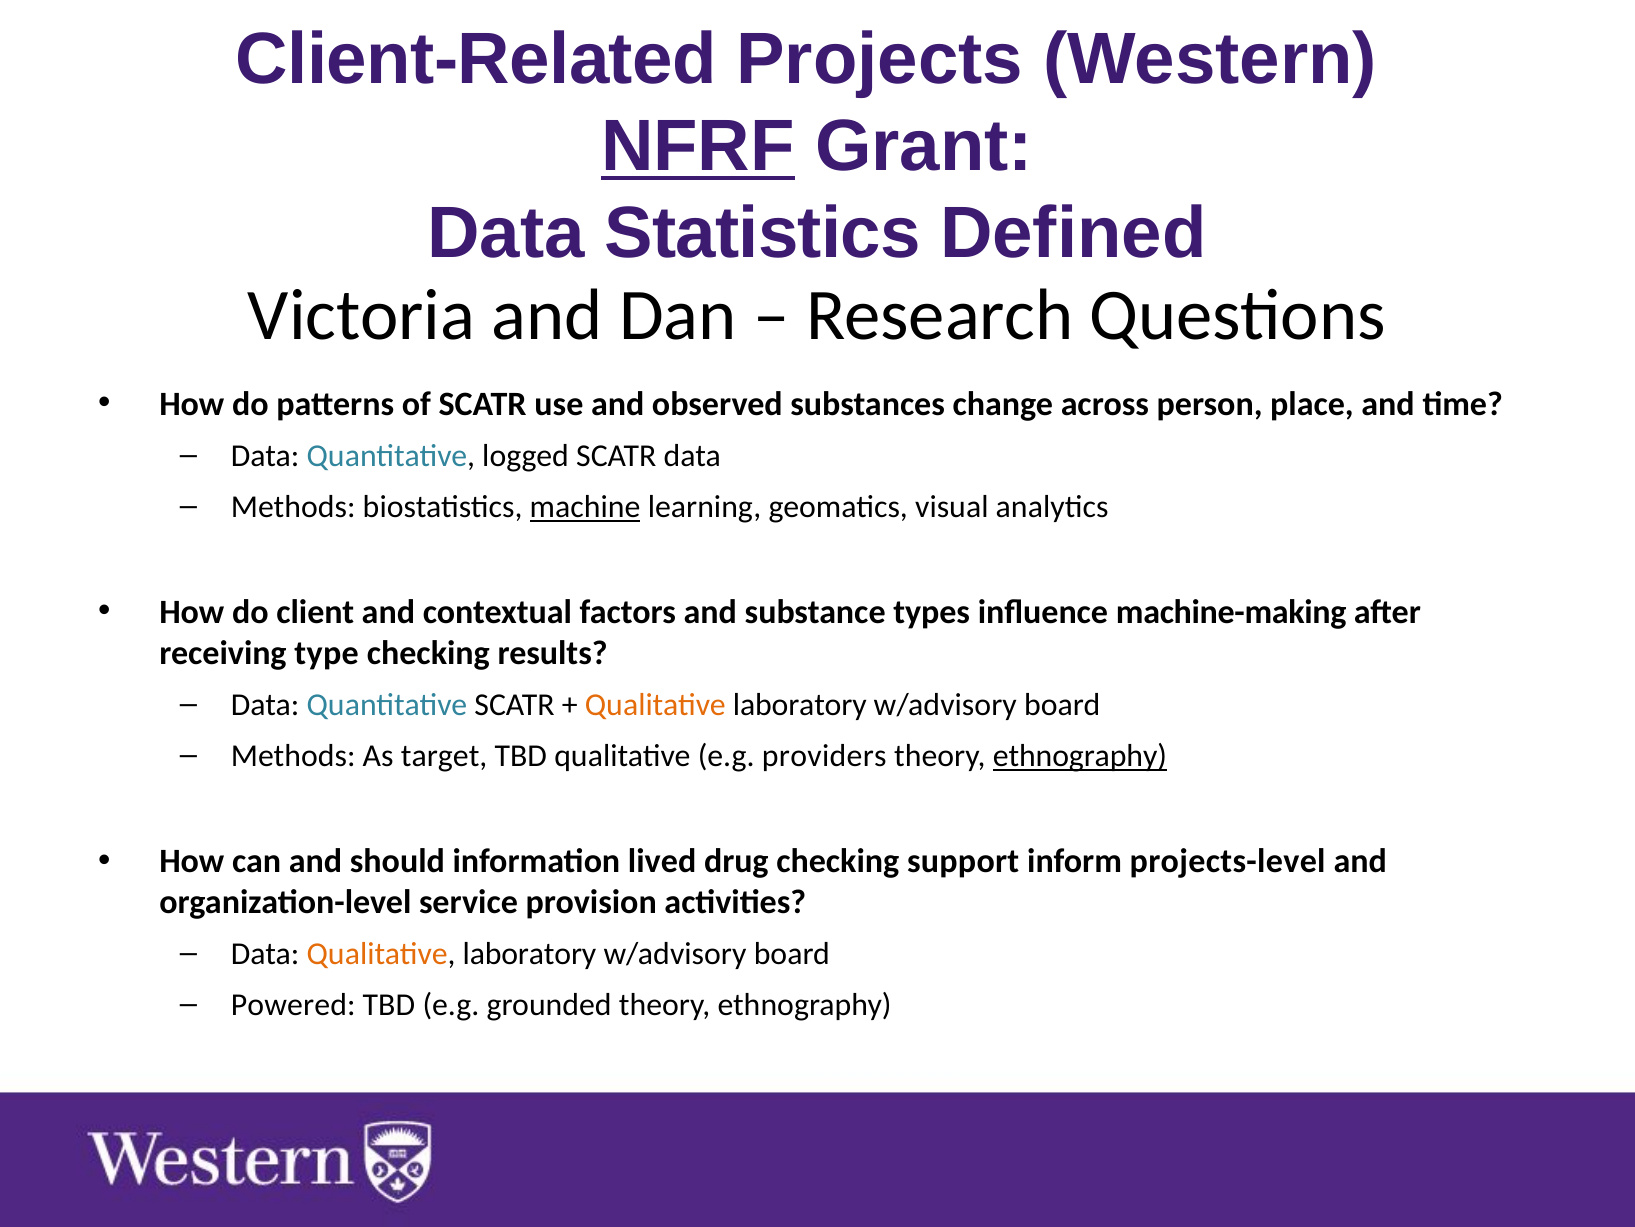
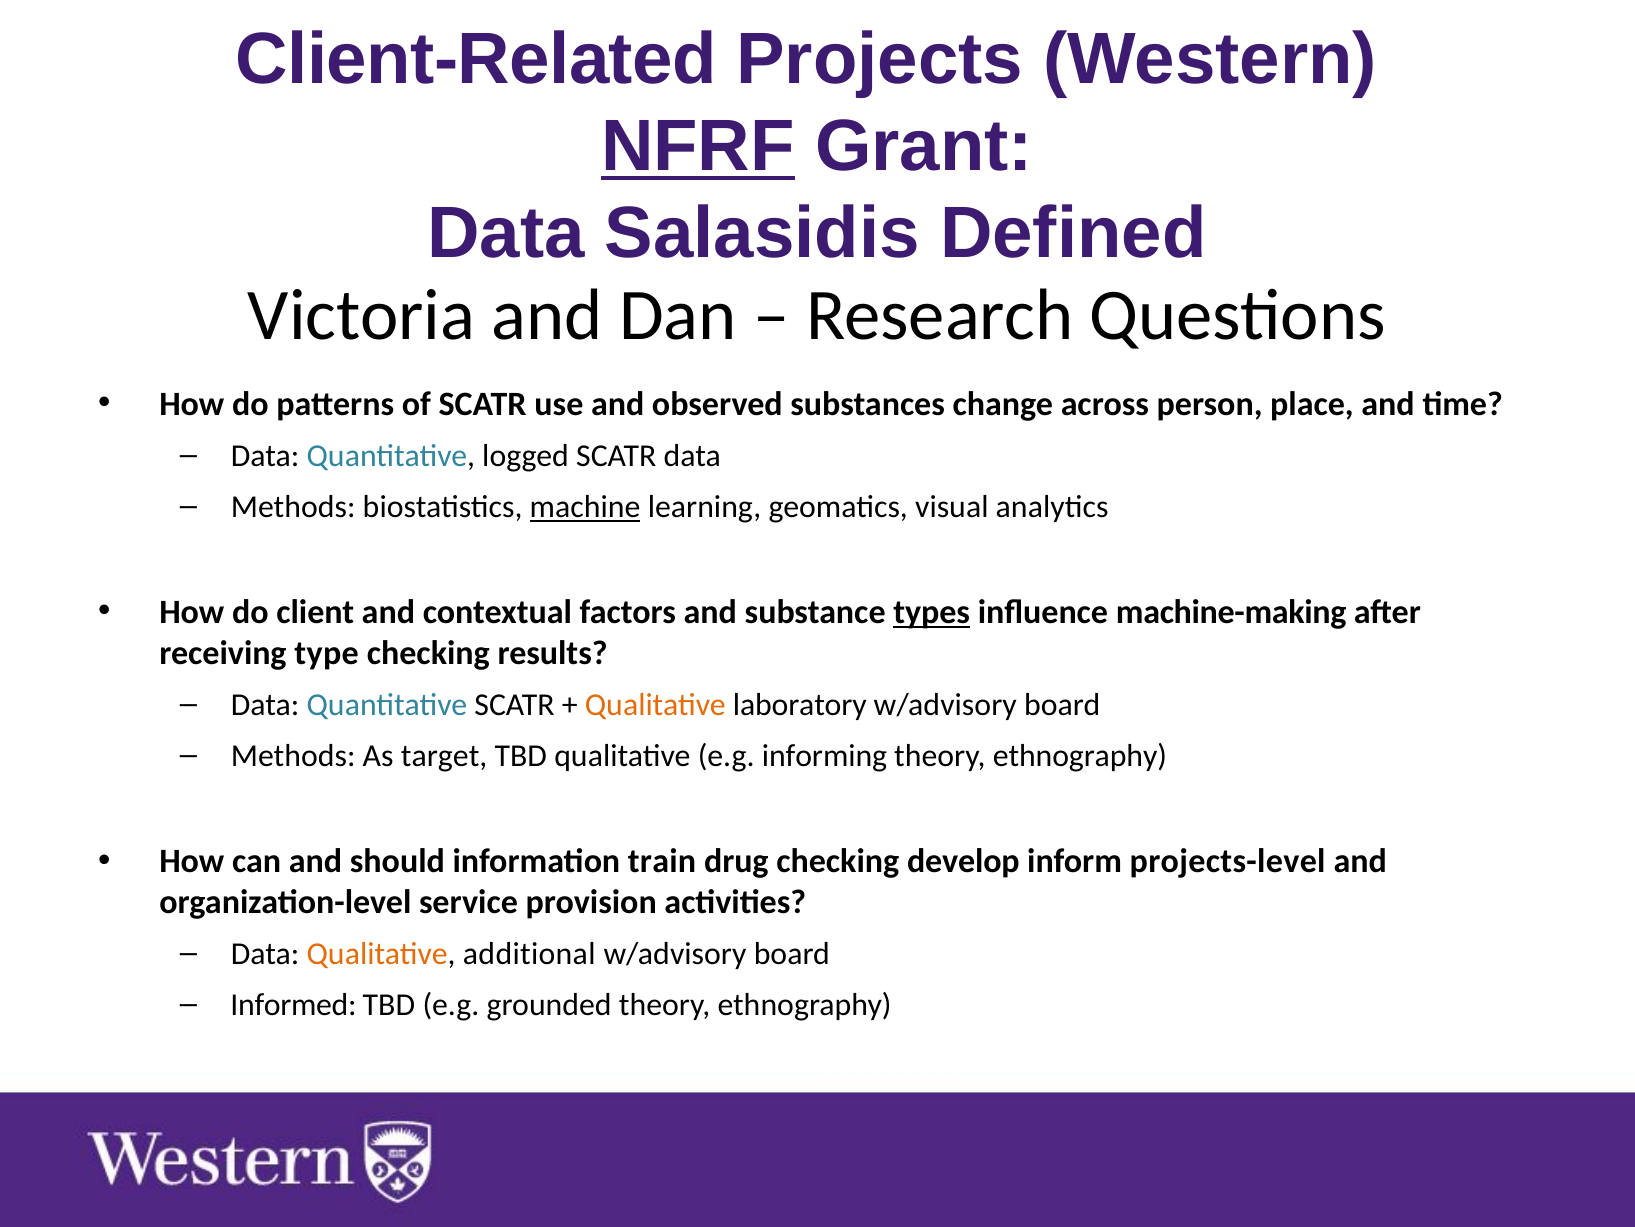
Statistics: Statistics -> Salasidis
types underline: none -> present
providers: providers -> informing
ethnography at (1080, 756) underline: present -> none
lived: lived -> train
support: support -> develop
Data Qualitative laboratory: laboratory -> additional
Powered: Powered -> Informed
